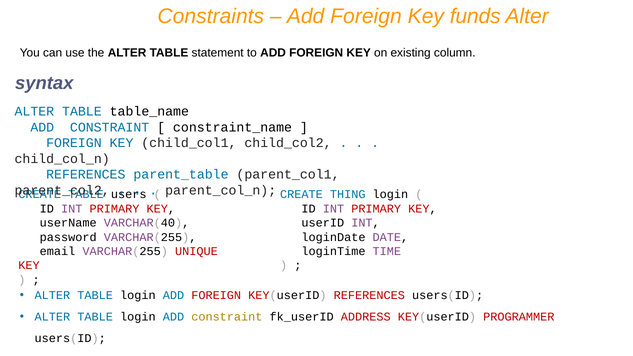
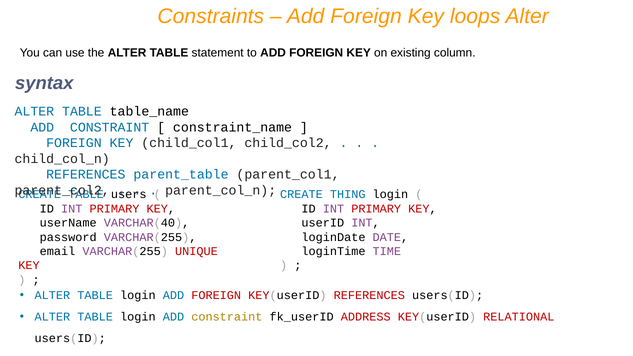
funds: funds -> loops
PROGRAMMER: PROGRAMMER -> RELATIONAL
